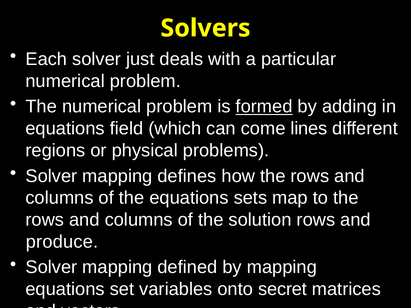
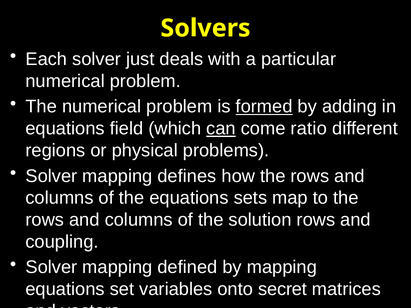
can underline: none -> present
lines: lines -> ratio
produce: produce -> coupling
